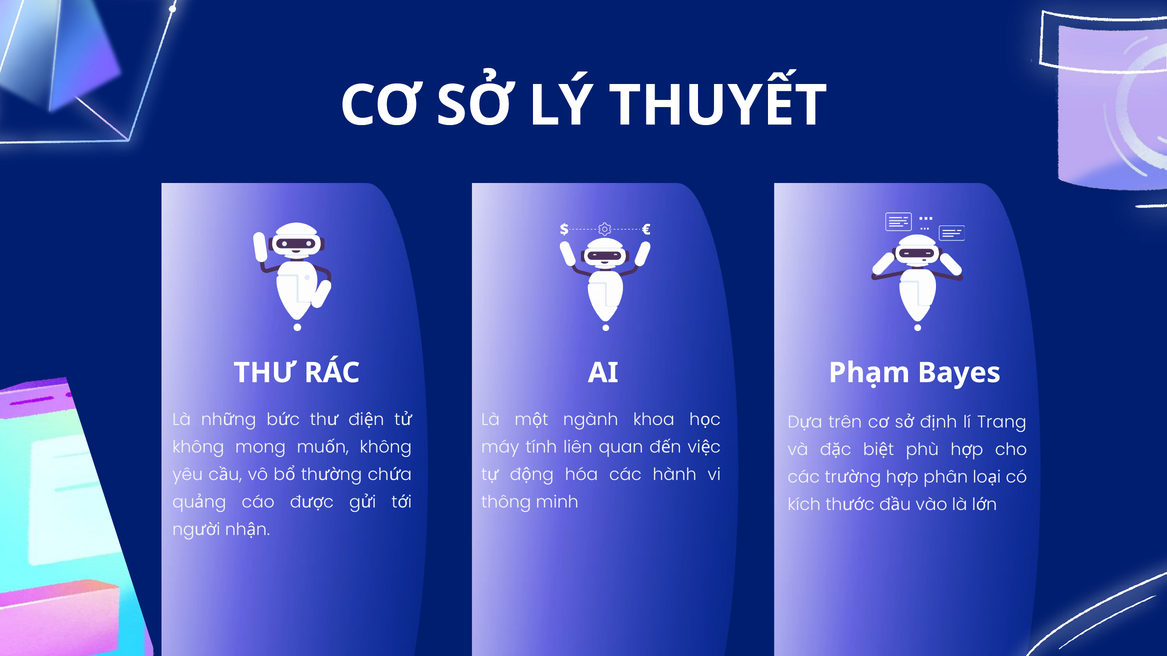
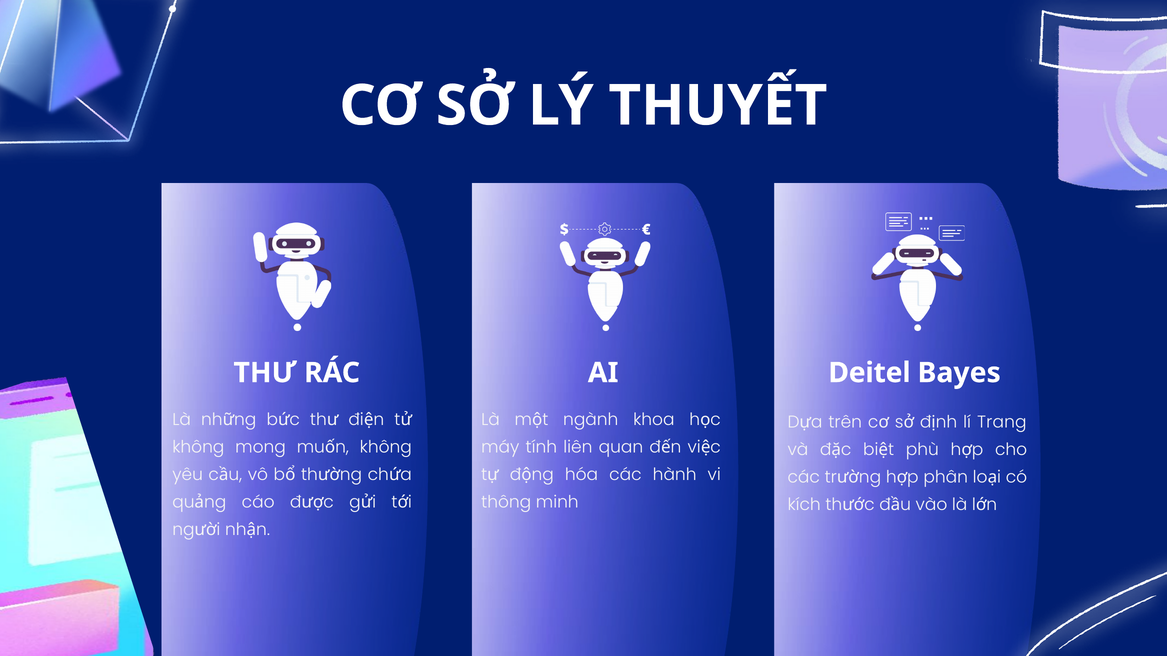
Phạm: Phạm -> Deitel
